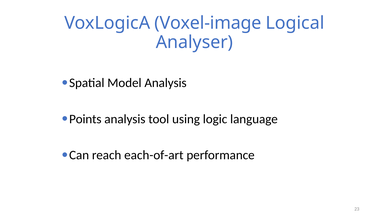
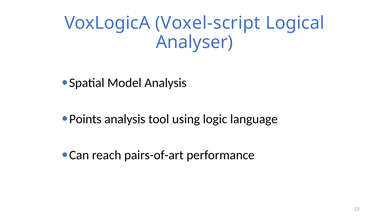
Voxel-image: Voxel-image -> Voxel-script
each-of-art: each-of-art -> pairs-of-art
